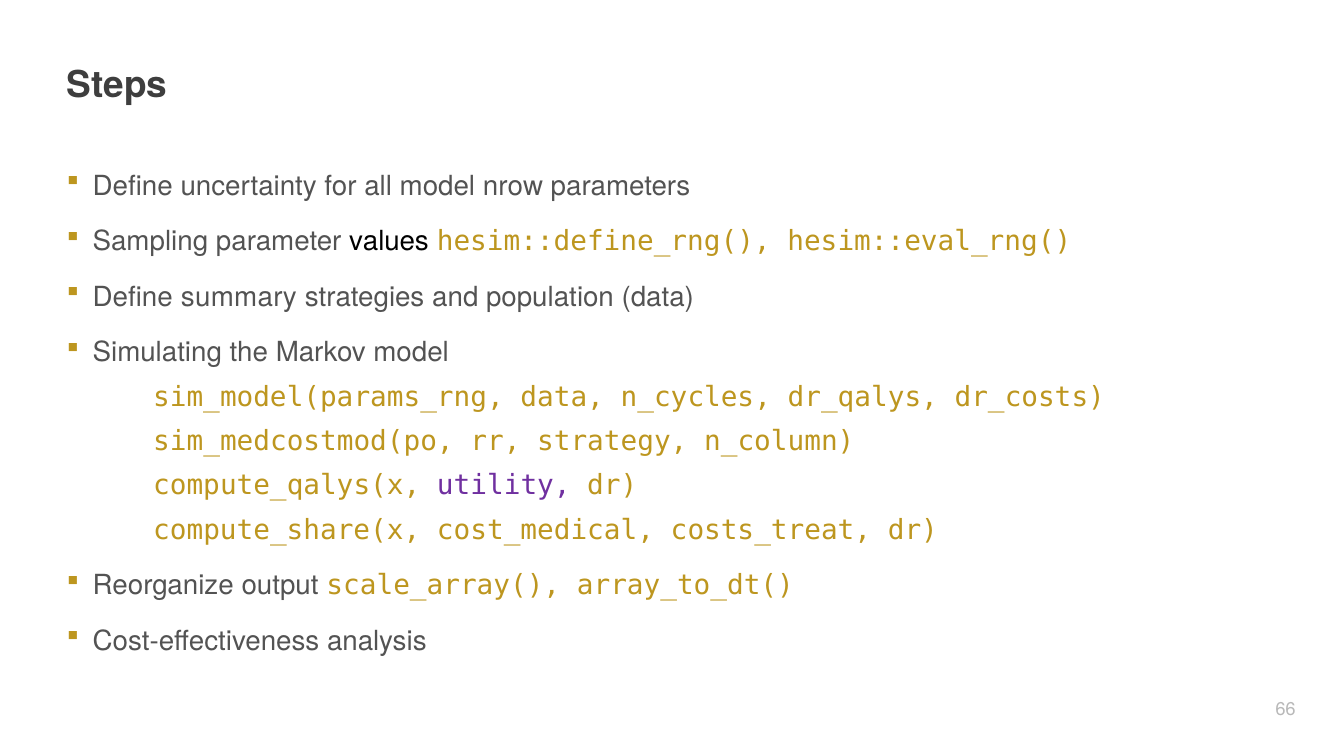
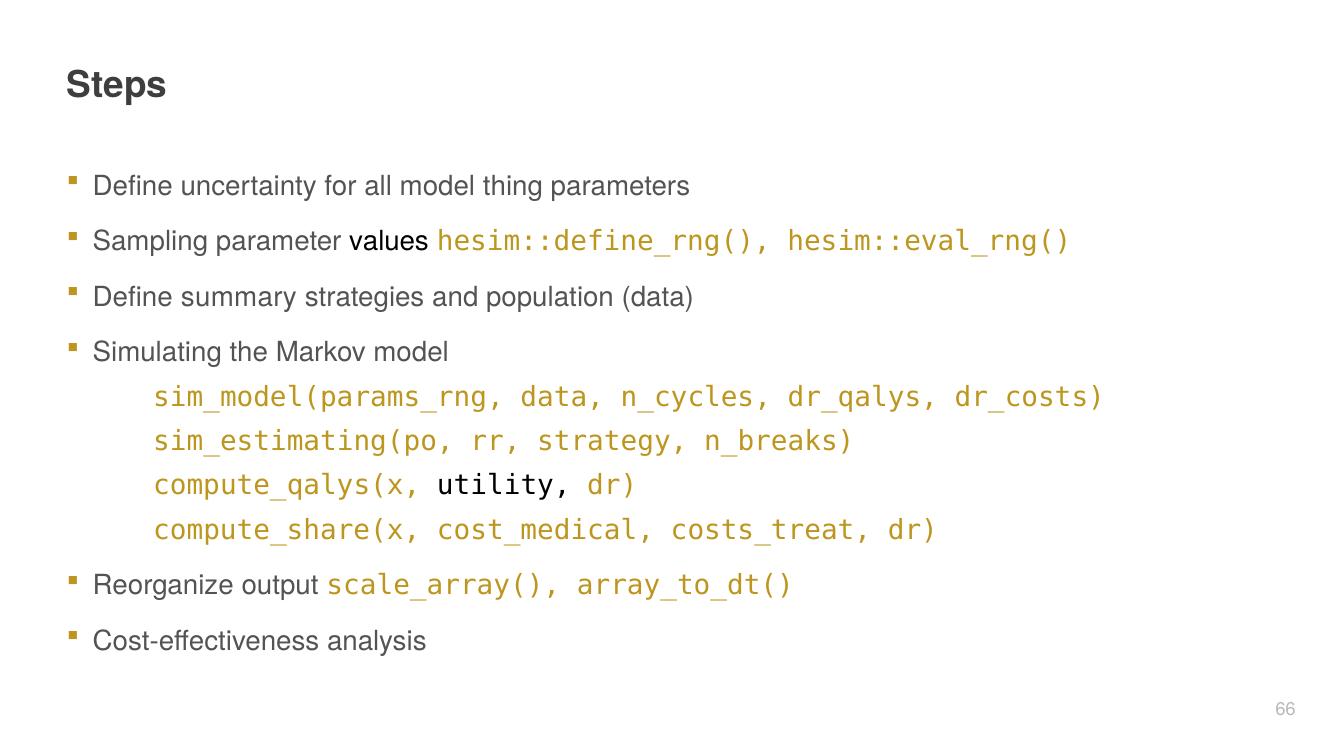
nrow: nrow -> thing
sim_medcostmod(po: sim_medcostmod(po -> sim_estimating(po
n_column: n_column -> n_breaks
utility colour: purple -> black
